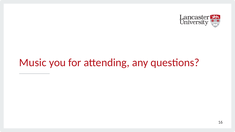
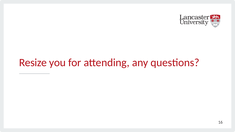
Music: Music -> Resize
